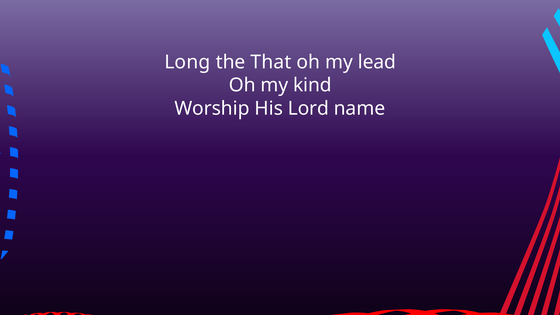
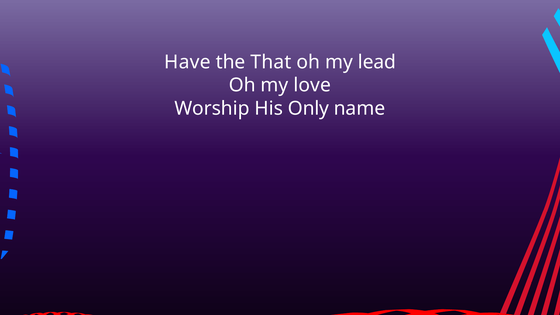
Long: Long -> Have
kind: kind -> love
Lord: Lord -> Only
